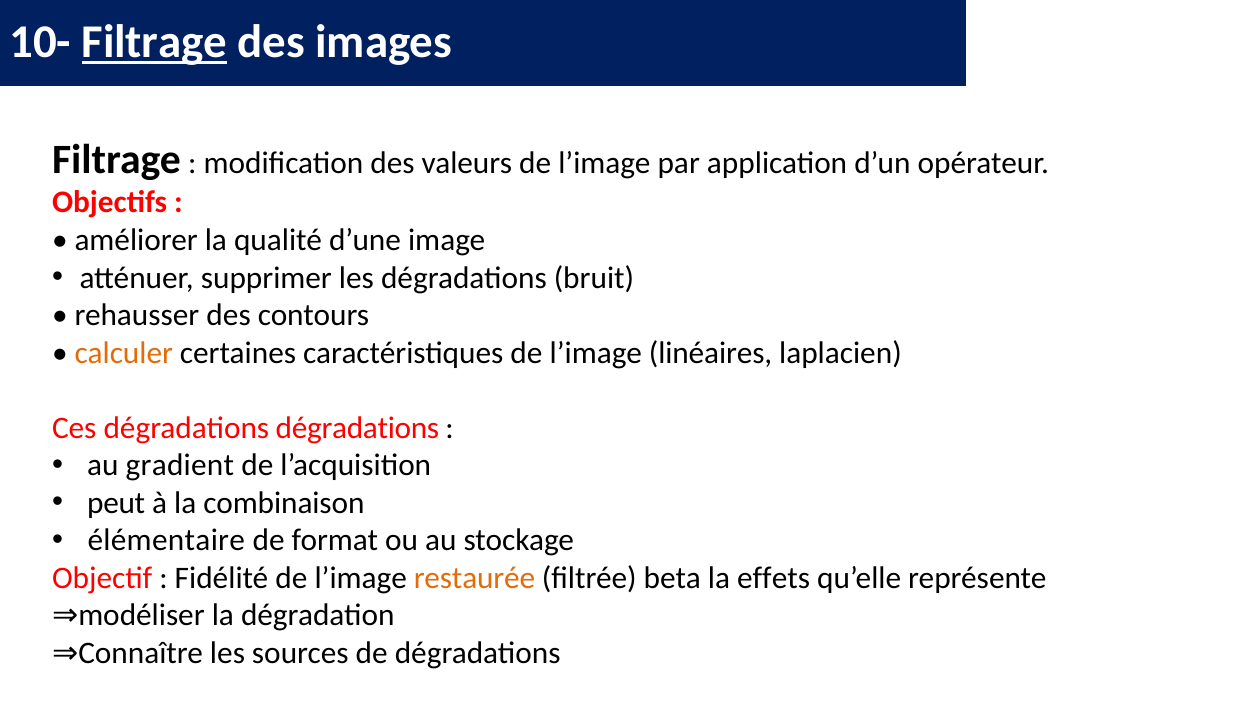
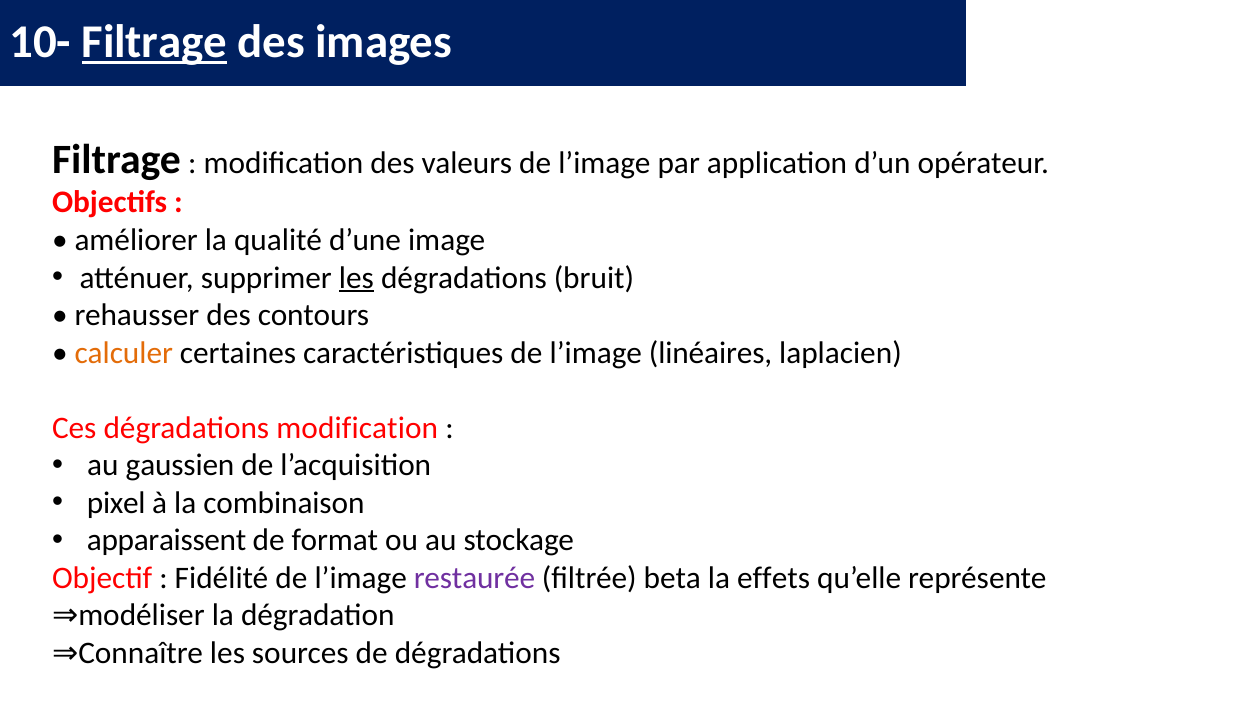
les at (356, 278) underline: none -> present
dégradations dégradations: dégradations -> modification
gradient: gradient -> gaussien
peut: peut -> pixel
élémentaire: élémentaire -> apparaissent
restaurée colour: orange -> purple
